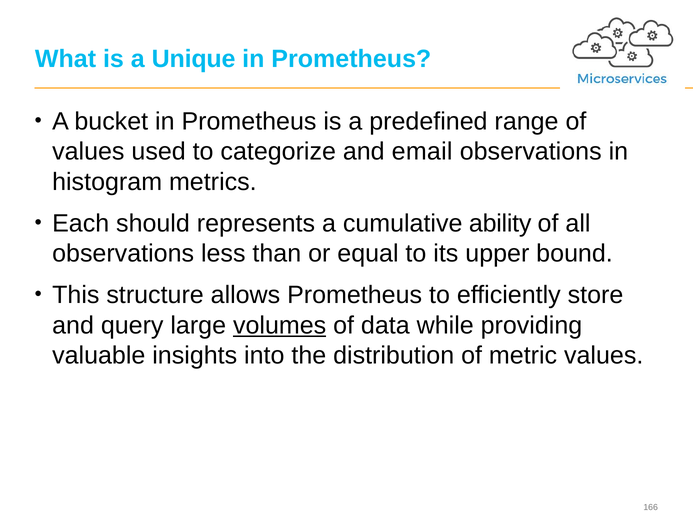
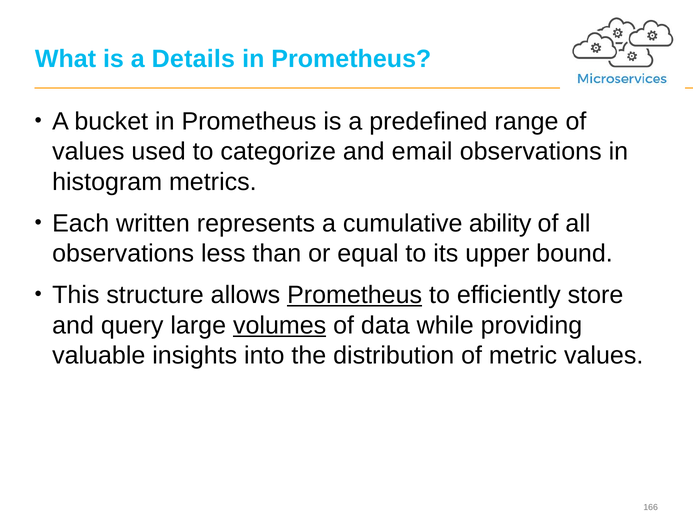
Unique: Unique -> Details
should: should -> written
Prometheus at (355, 295) underline: none -> present
